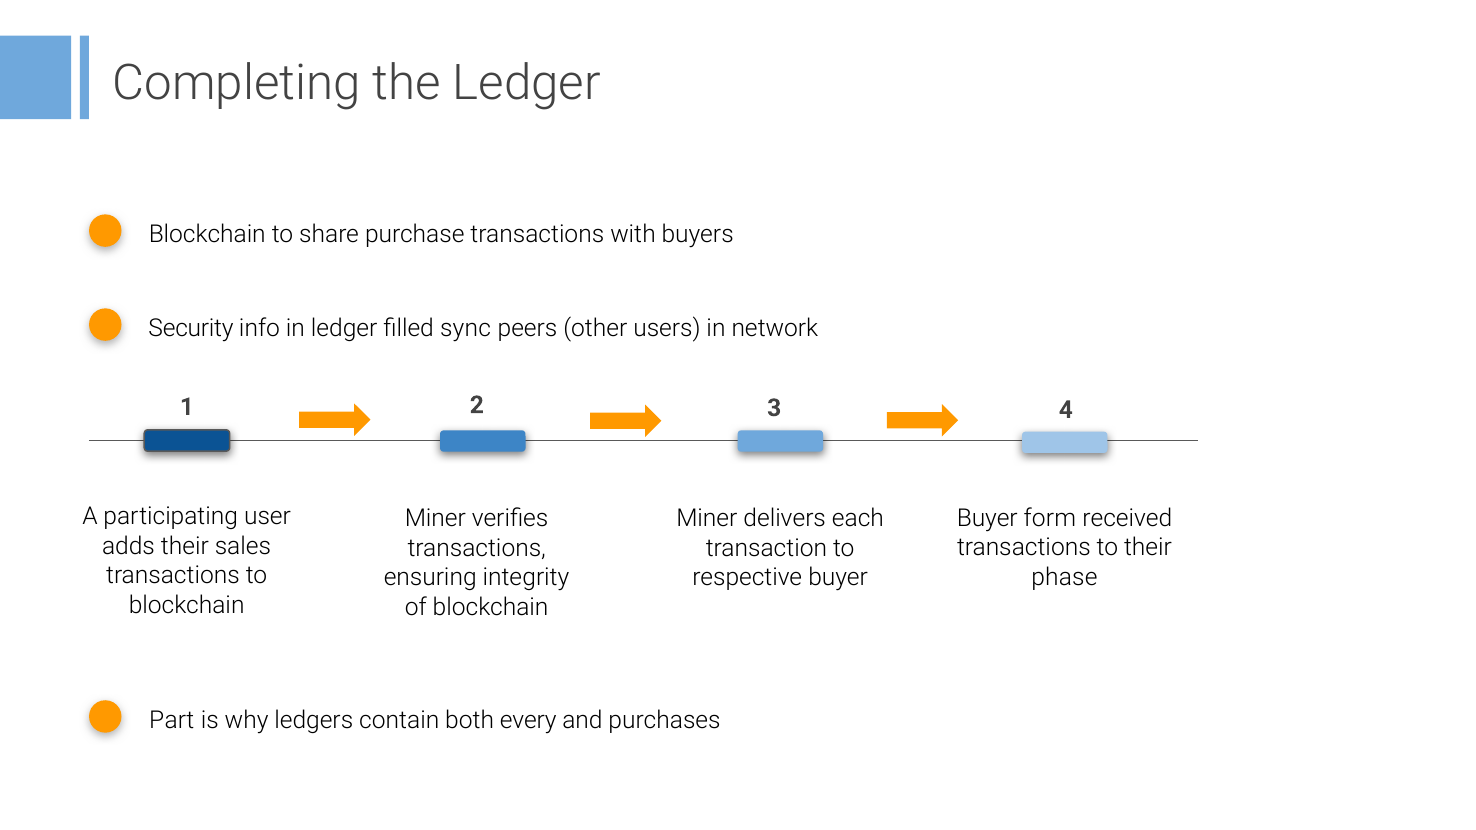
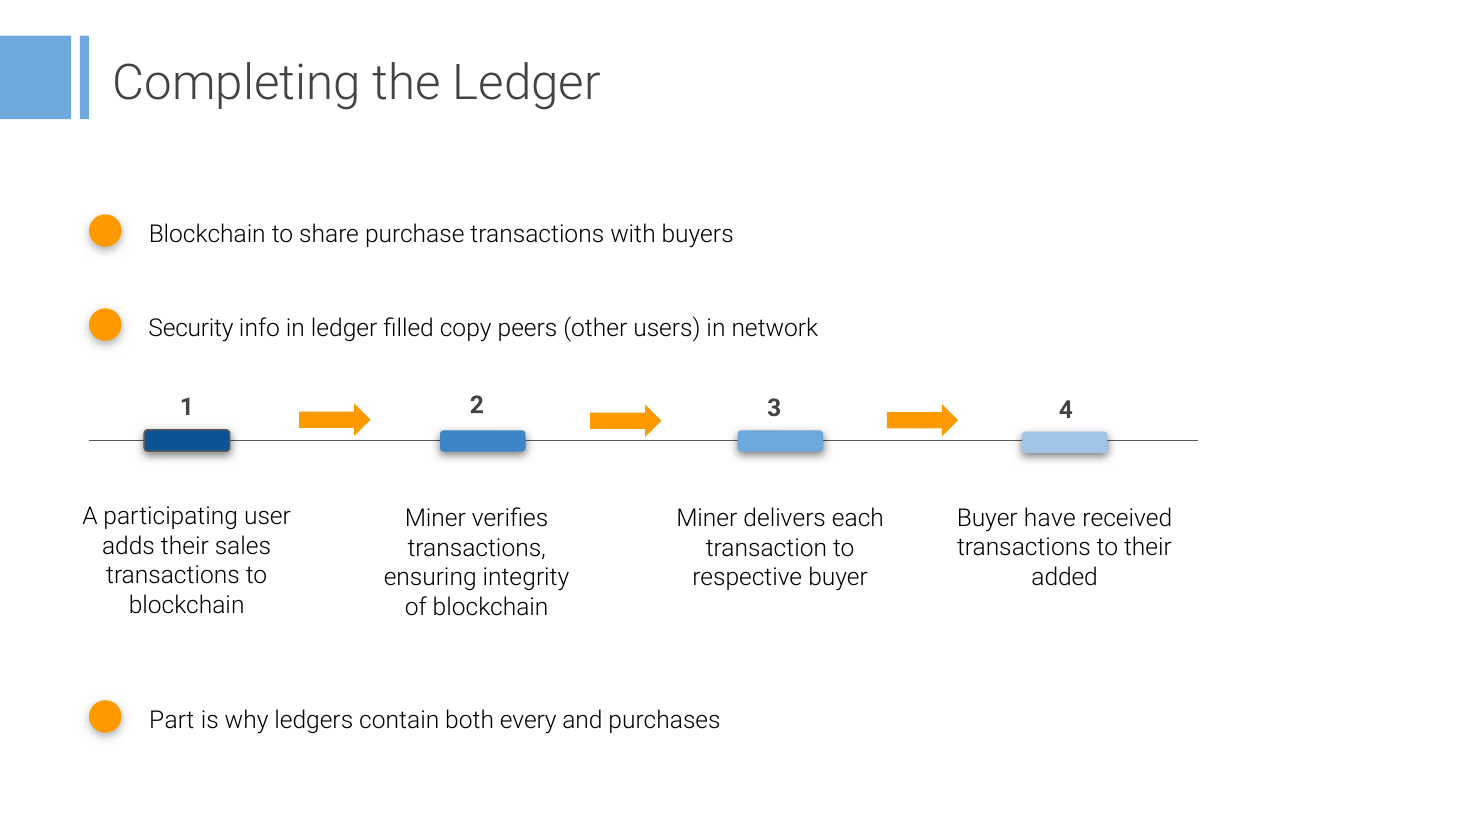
sync: sync -> copy
form: form -> have
phase: phase -> added
